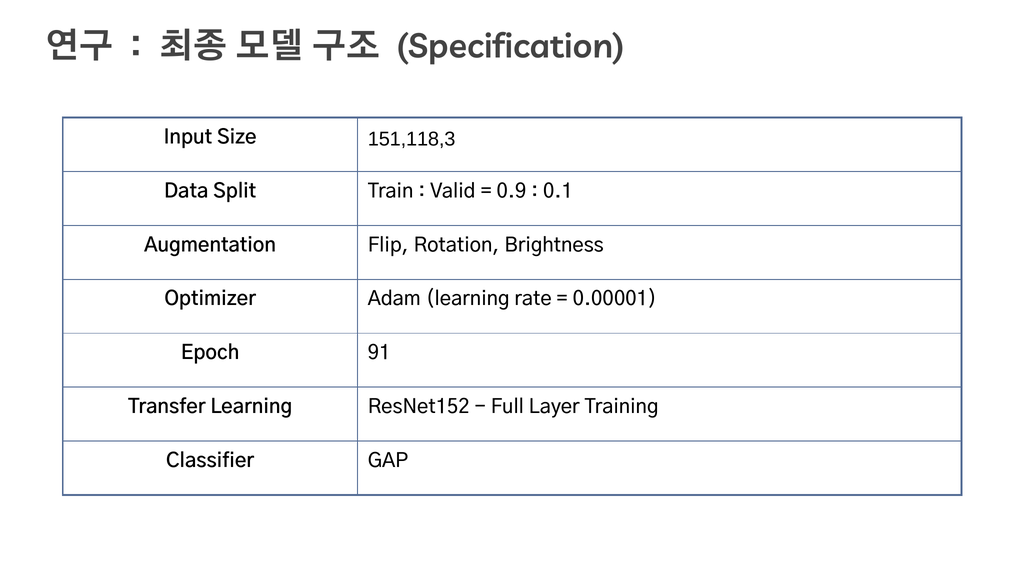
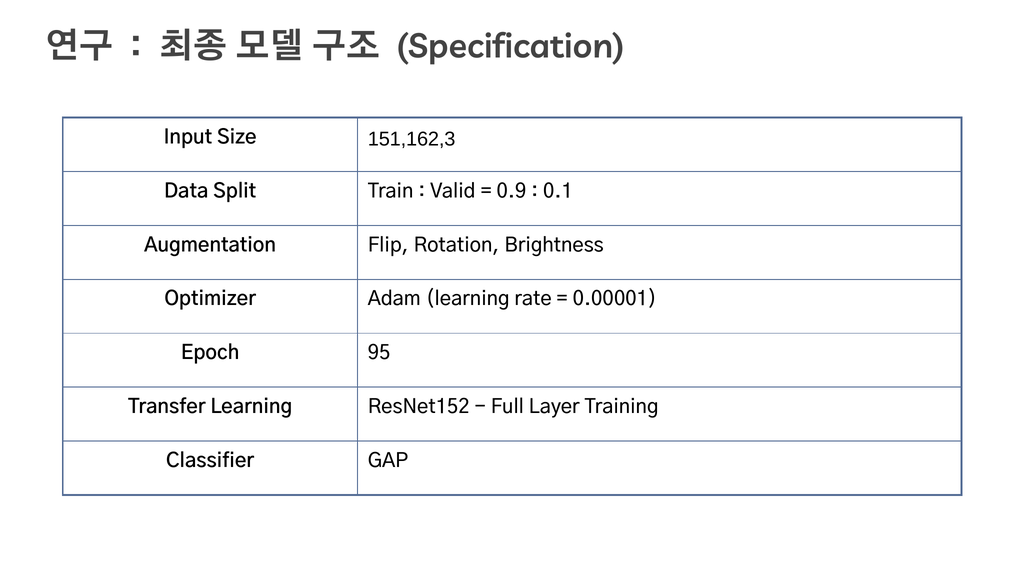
151,118,3: 151,118,3 -> 151,162,3
91: 91 -> 95
